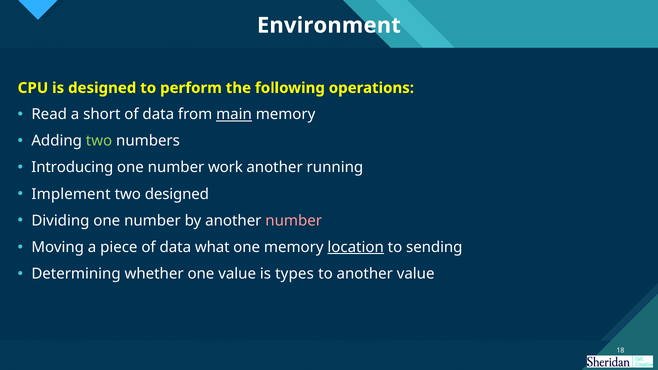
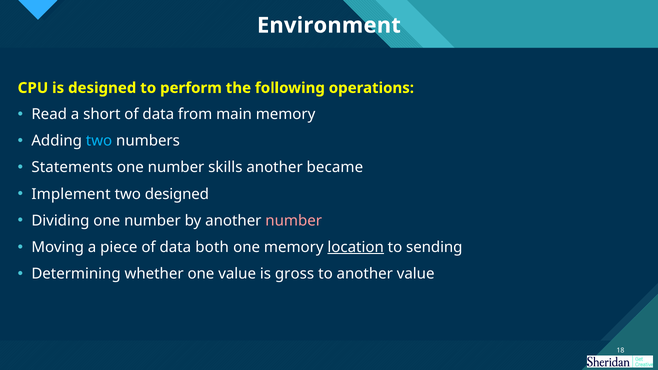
main underline: present -> none
two at (99, 141) colour: light green -> light blue
Introducing: Introducing -> Statements
work: work -> skills
running: running -> became
what: what -> both
types: types -> gross
